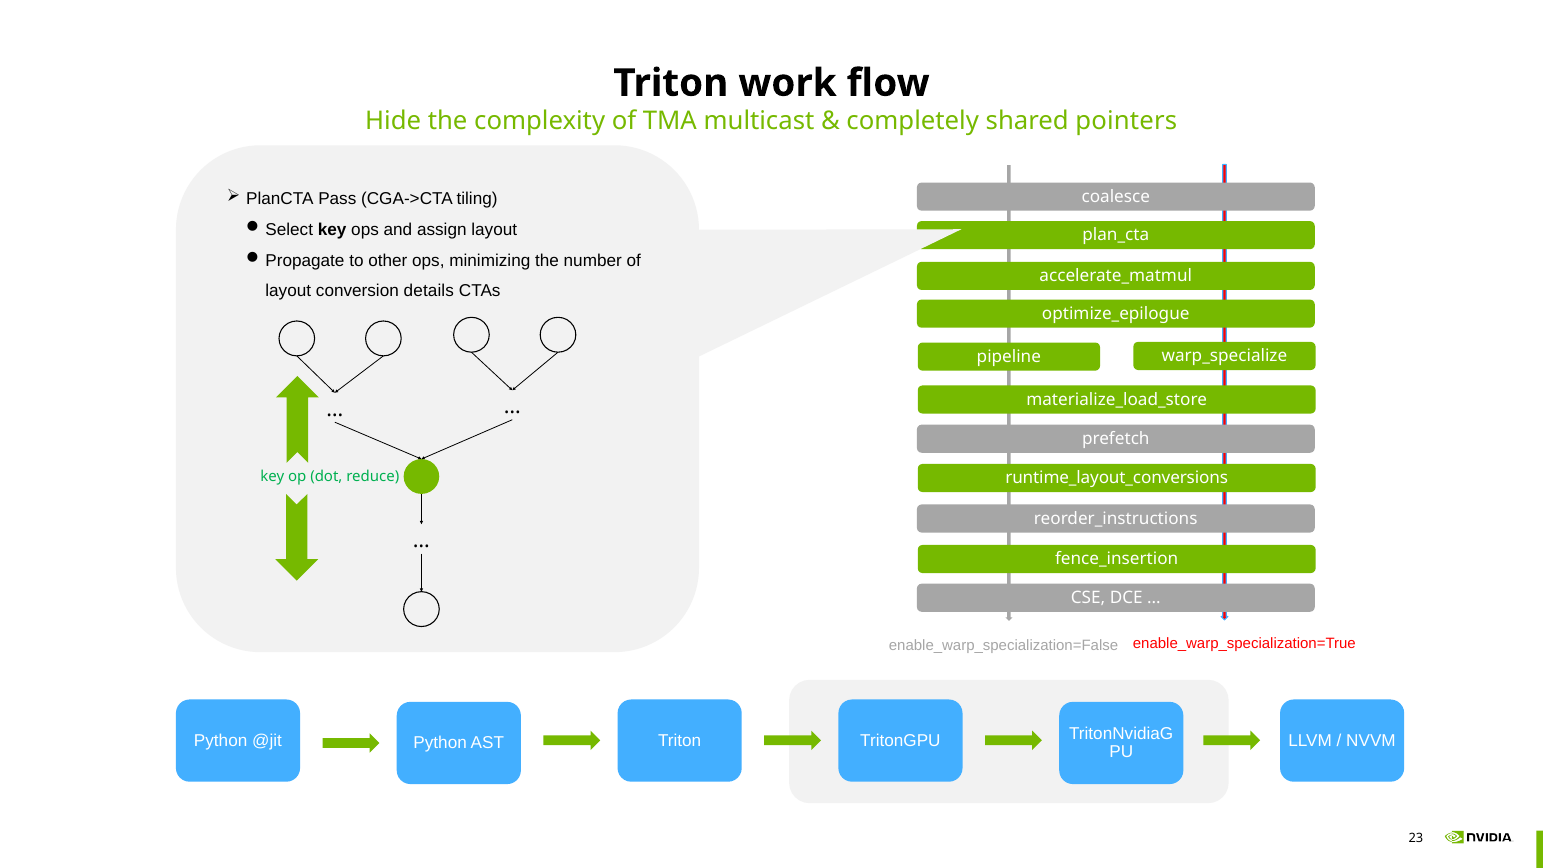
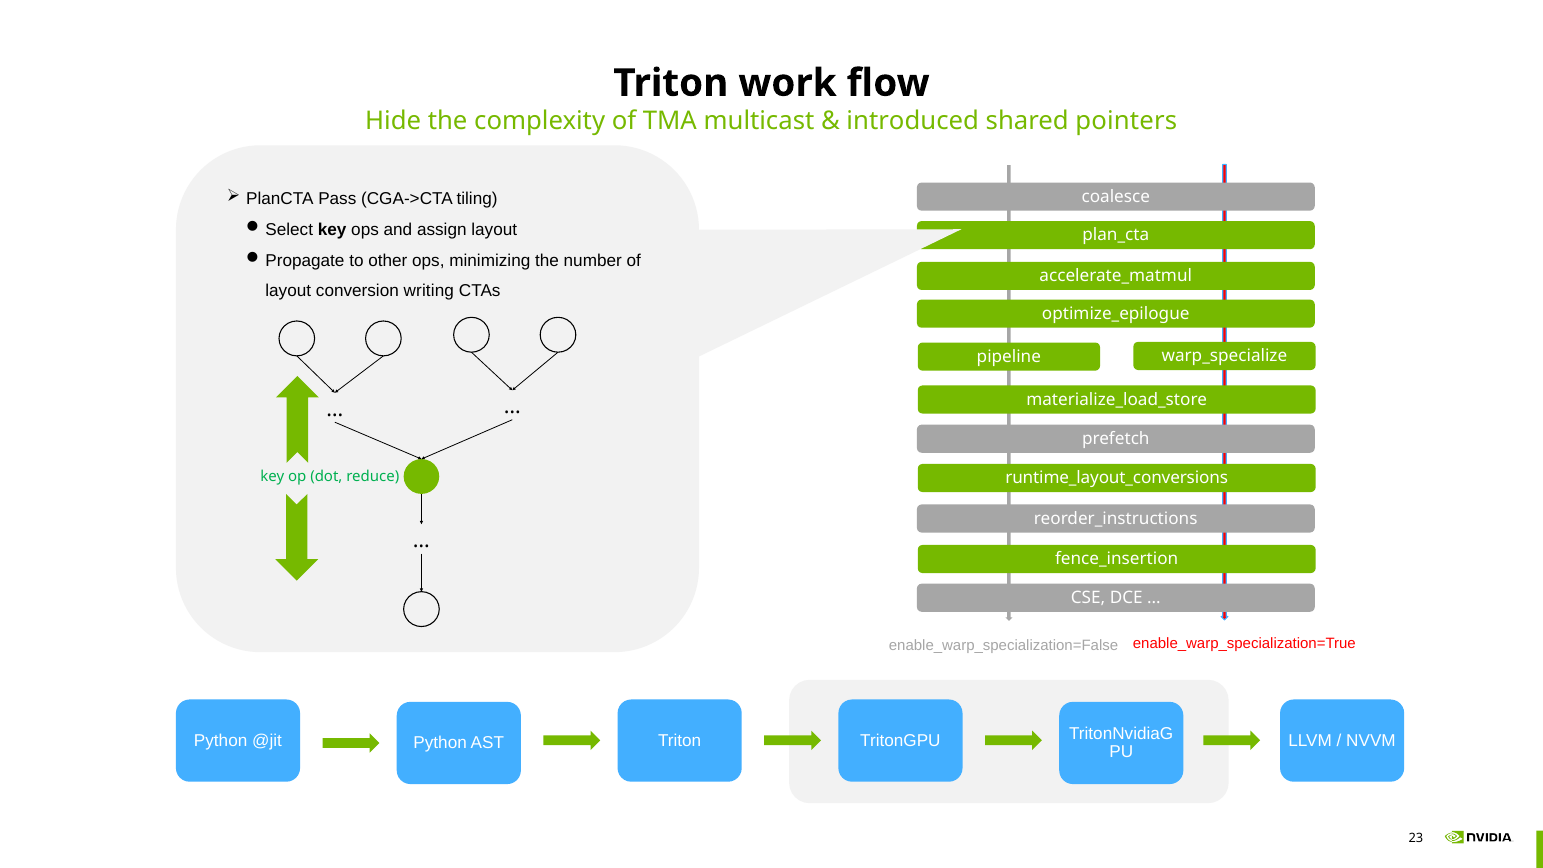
completely: completely -> introduced
details: details -> writing
